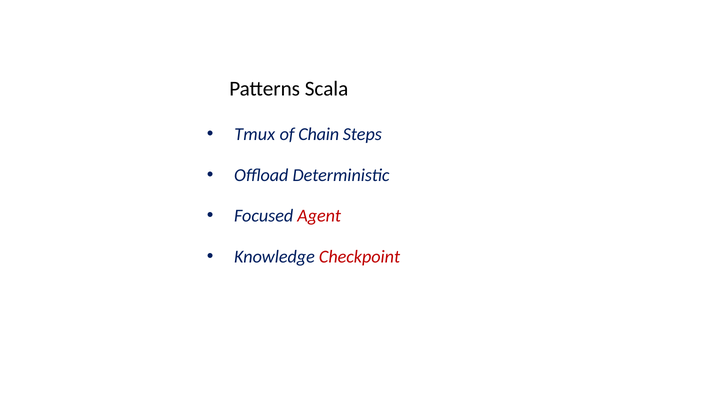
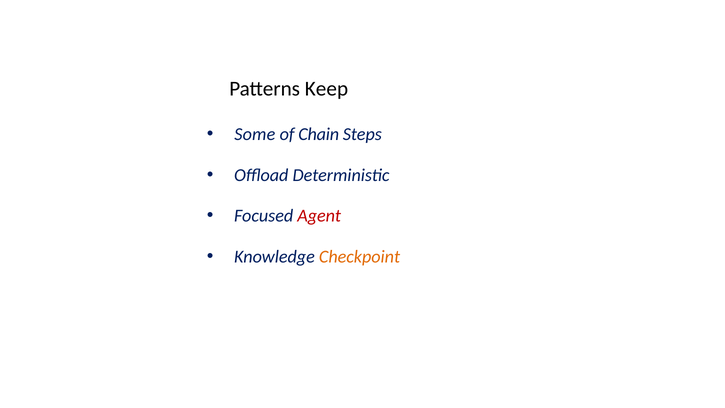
Scala: Scala -> Keep
Tmux: Tmux -> Some
Checkpoint colour: red -> orange
